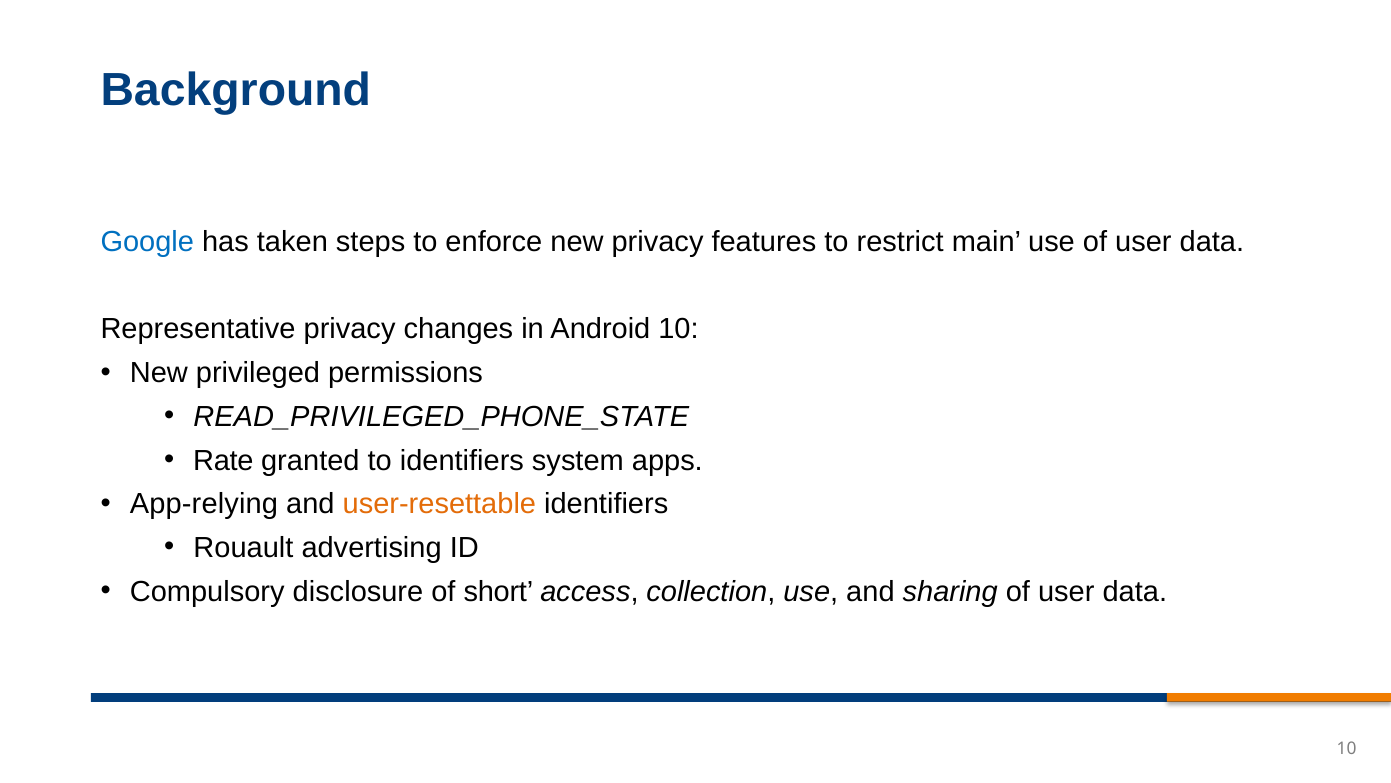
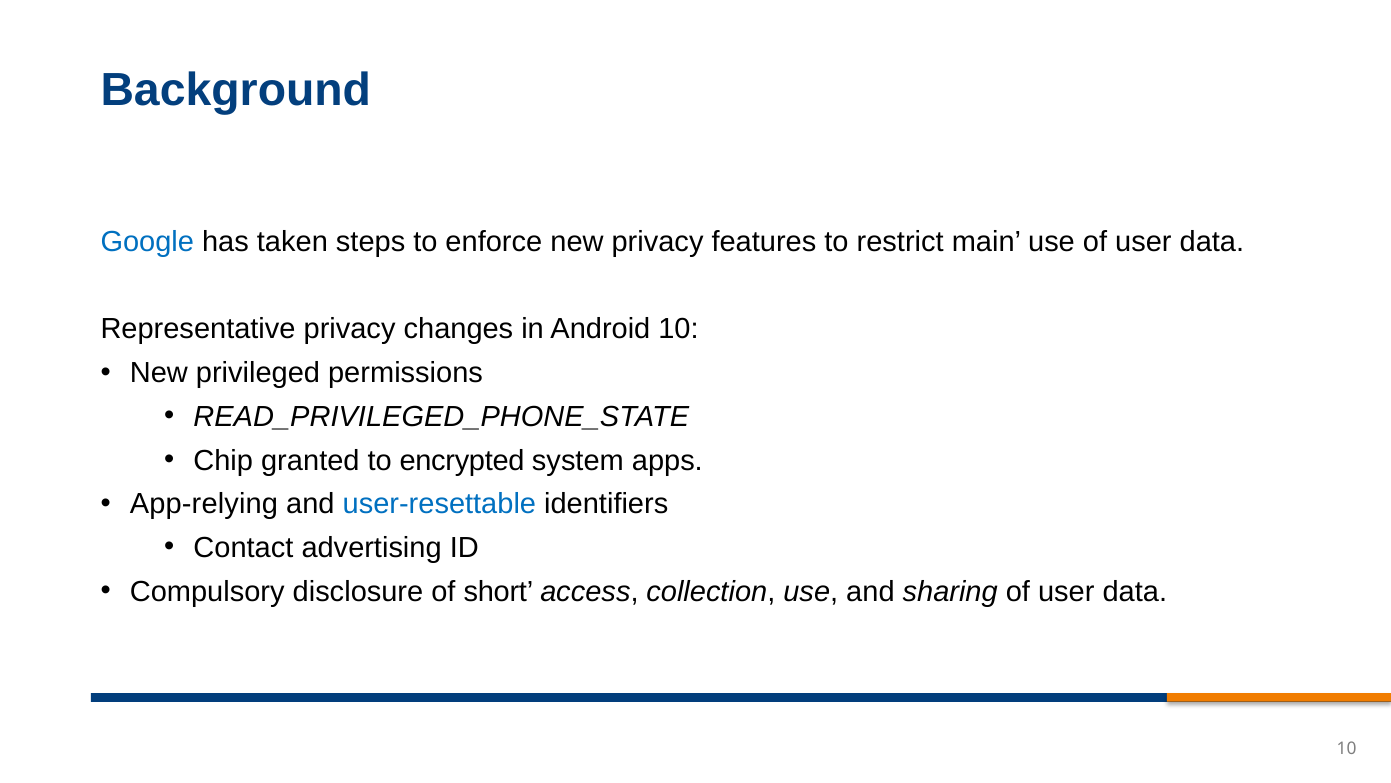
Rate: Rate -> Chip
to identifiers: identifiers -> encrypted
user-resettable colour: orange -> blue
Rouault: Rouault -> Contact
